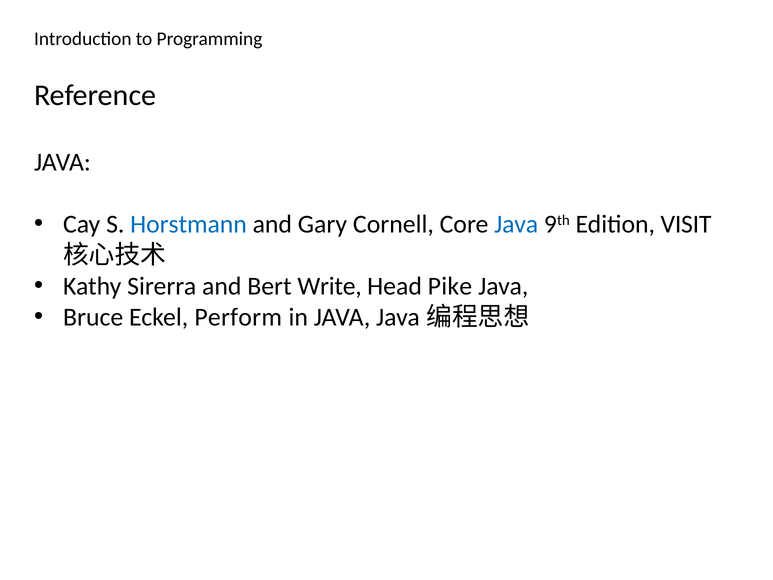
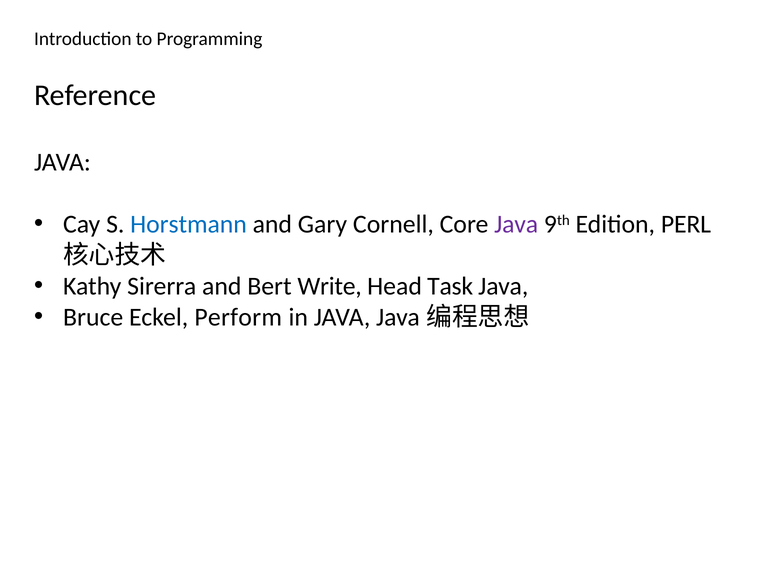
Java at (516, 224) colour: blue -> purple
VISIT: VISIT -> PERL
Pike: Pike -> Task
